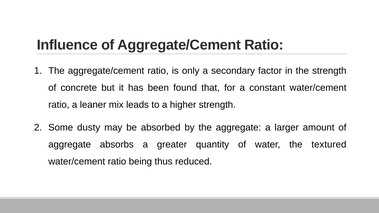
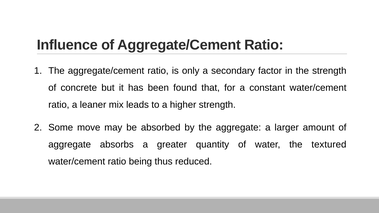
dusty: dusty -> move
